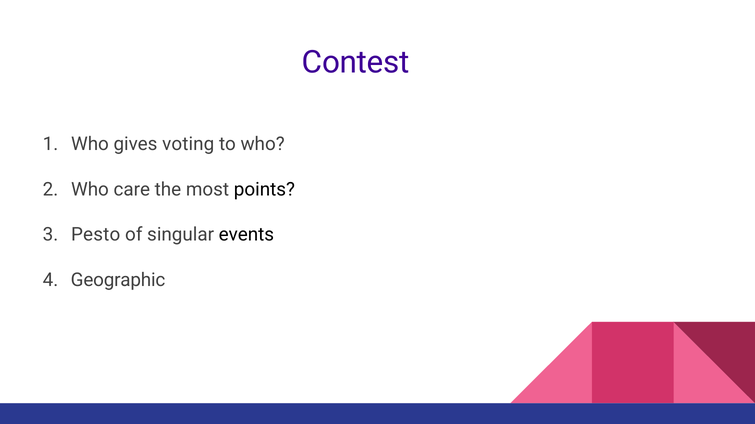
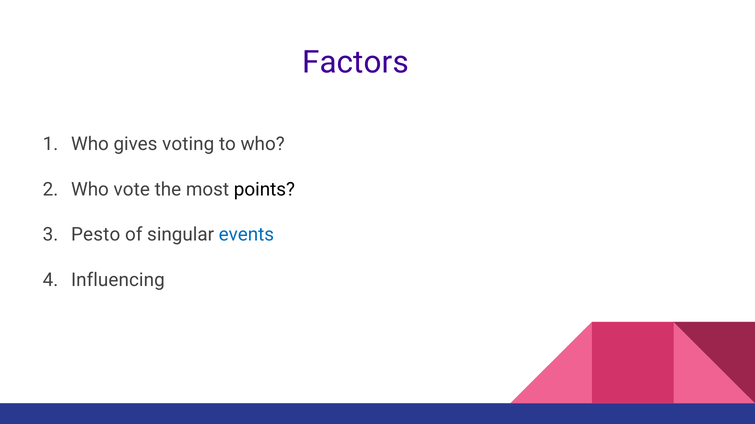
Contest: Contest -> Factors
care: care -> vote
events colour: black -> blue
Geographic: Geographic -> Influencing
